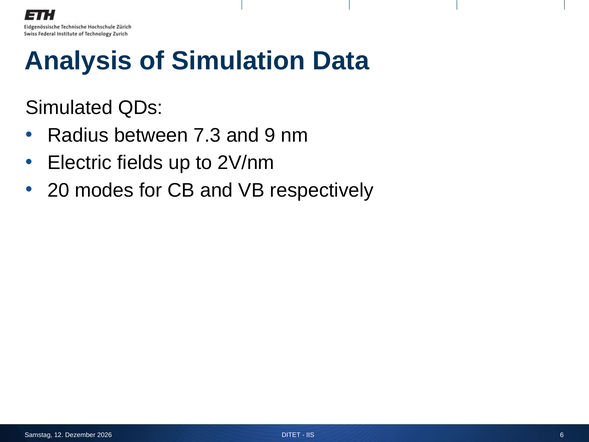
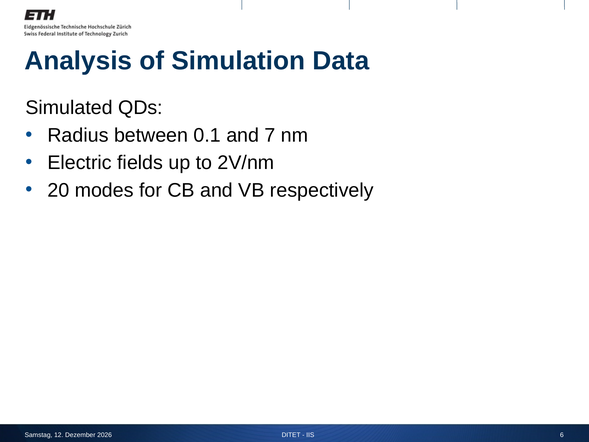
7.3: 7.3 -> 0.1
9: 9 -> 7
